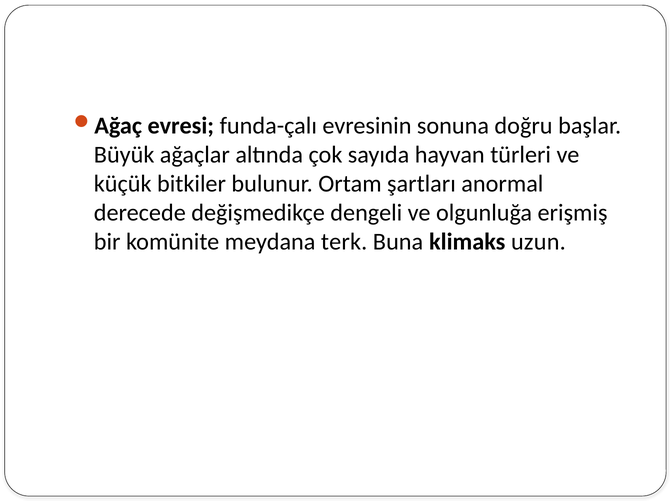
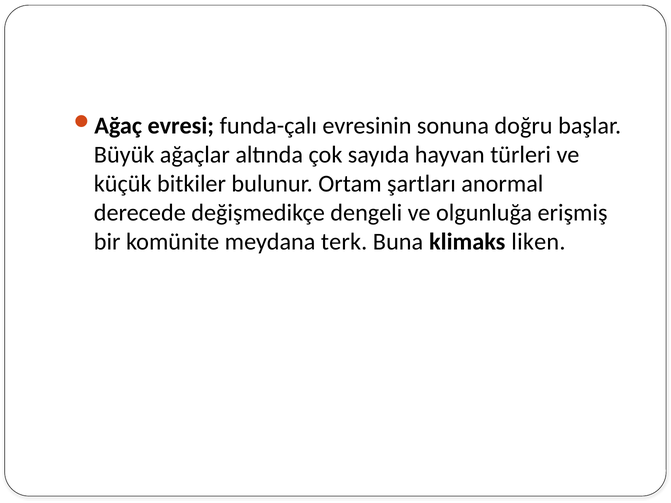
uzun: uzun -> liken
